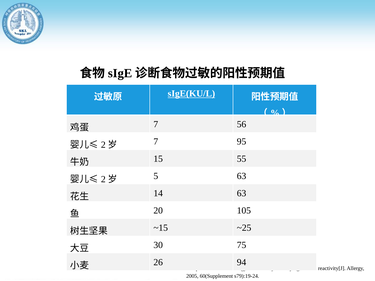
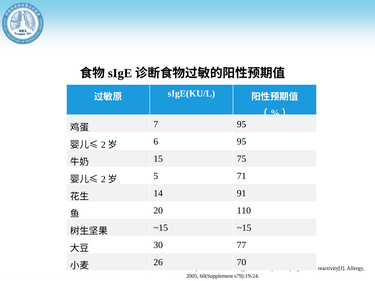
sIgE(KU/L underline: present -> none
7 56: 56 -> 95
7 at (156, 142): 7 -> 6
55: 55 -> 75
5 63: 63 -> 71
14 63: 63 -> 91
105: 105 -> 110
~15 ~25: ~25 -> ~15
75: 75 -> 77
94: 94 -> 70
